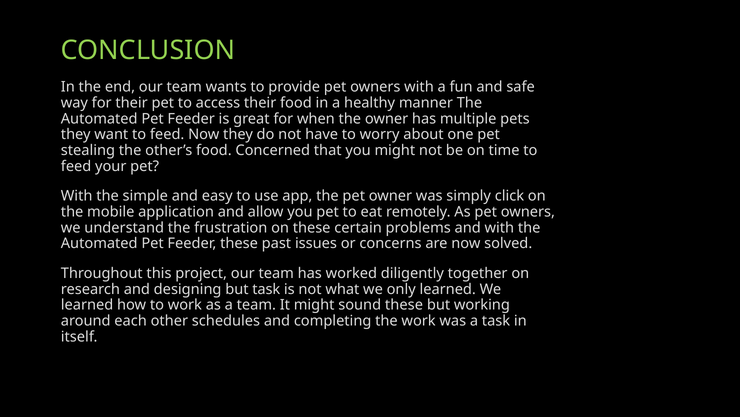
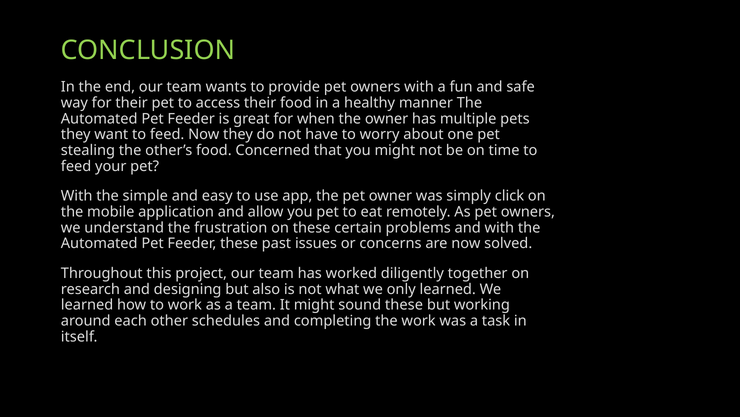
but task: task -> also
